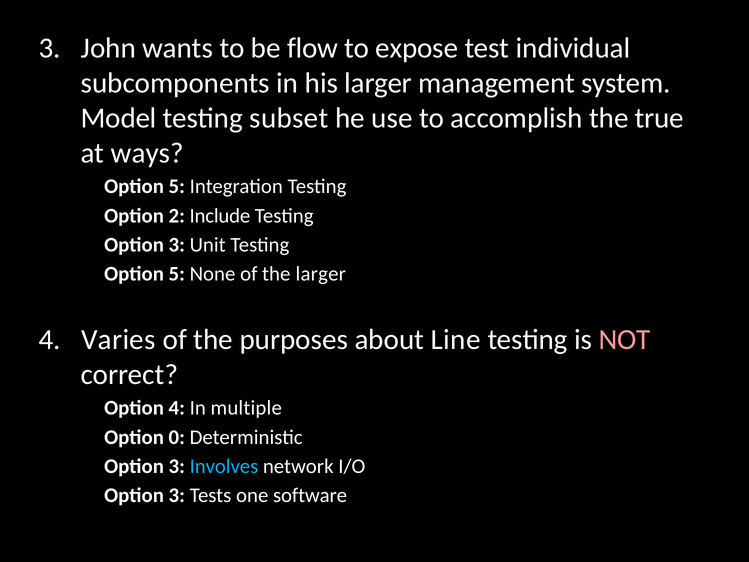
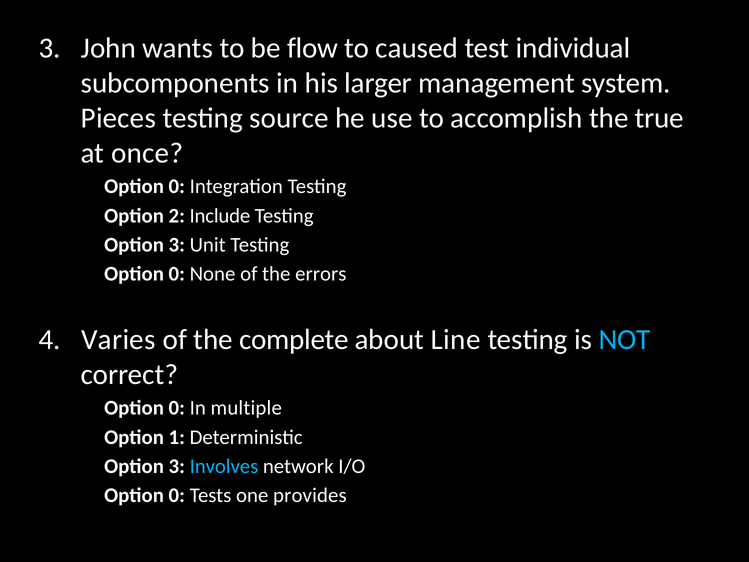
expose: expose -> caused
Model: Model -> Pieces
subset: subset -> source
ways: ways -> once
5 at (177, 186): 5 -> 0
5 at (177, 274): 5 -> 0
the larger: larger -> errors
purposes: purposes -> complete
NOT colour: pink -> light blue
4 at (177, 408): 4 -> 0
0: 0 -> 1
3 at (177, 495): 3 -> 0
software: software -> provides
